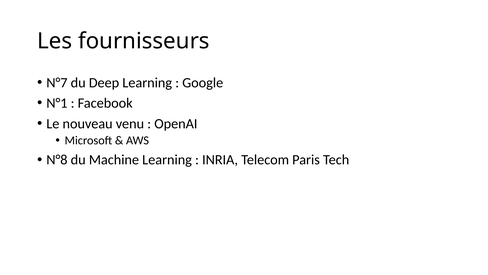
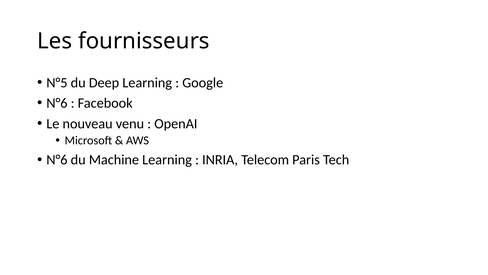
N°7: N°7 -> N°5
N°1 at (57, 103): N°1 -> N°6
N°8 at (57, 160): N°8 -> N°6
